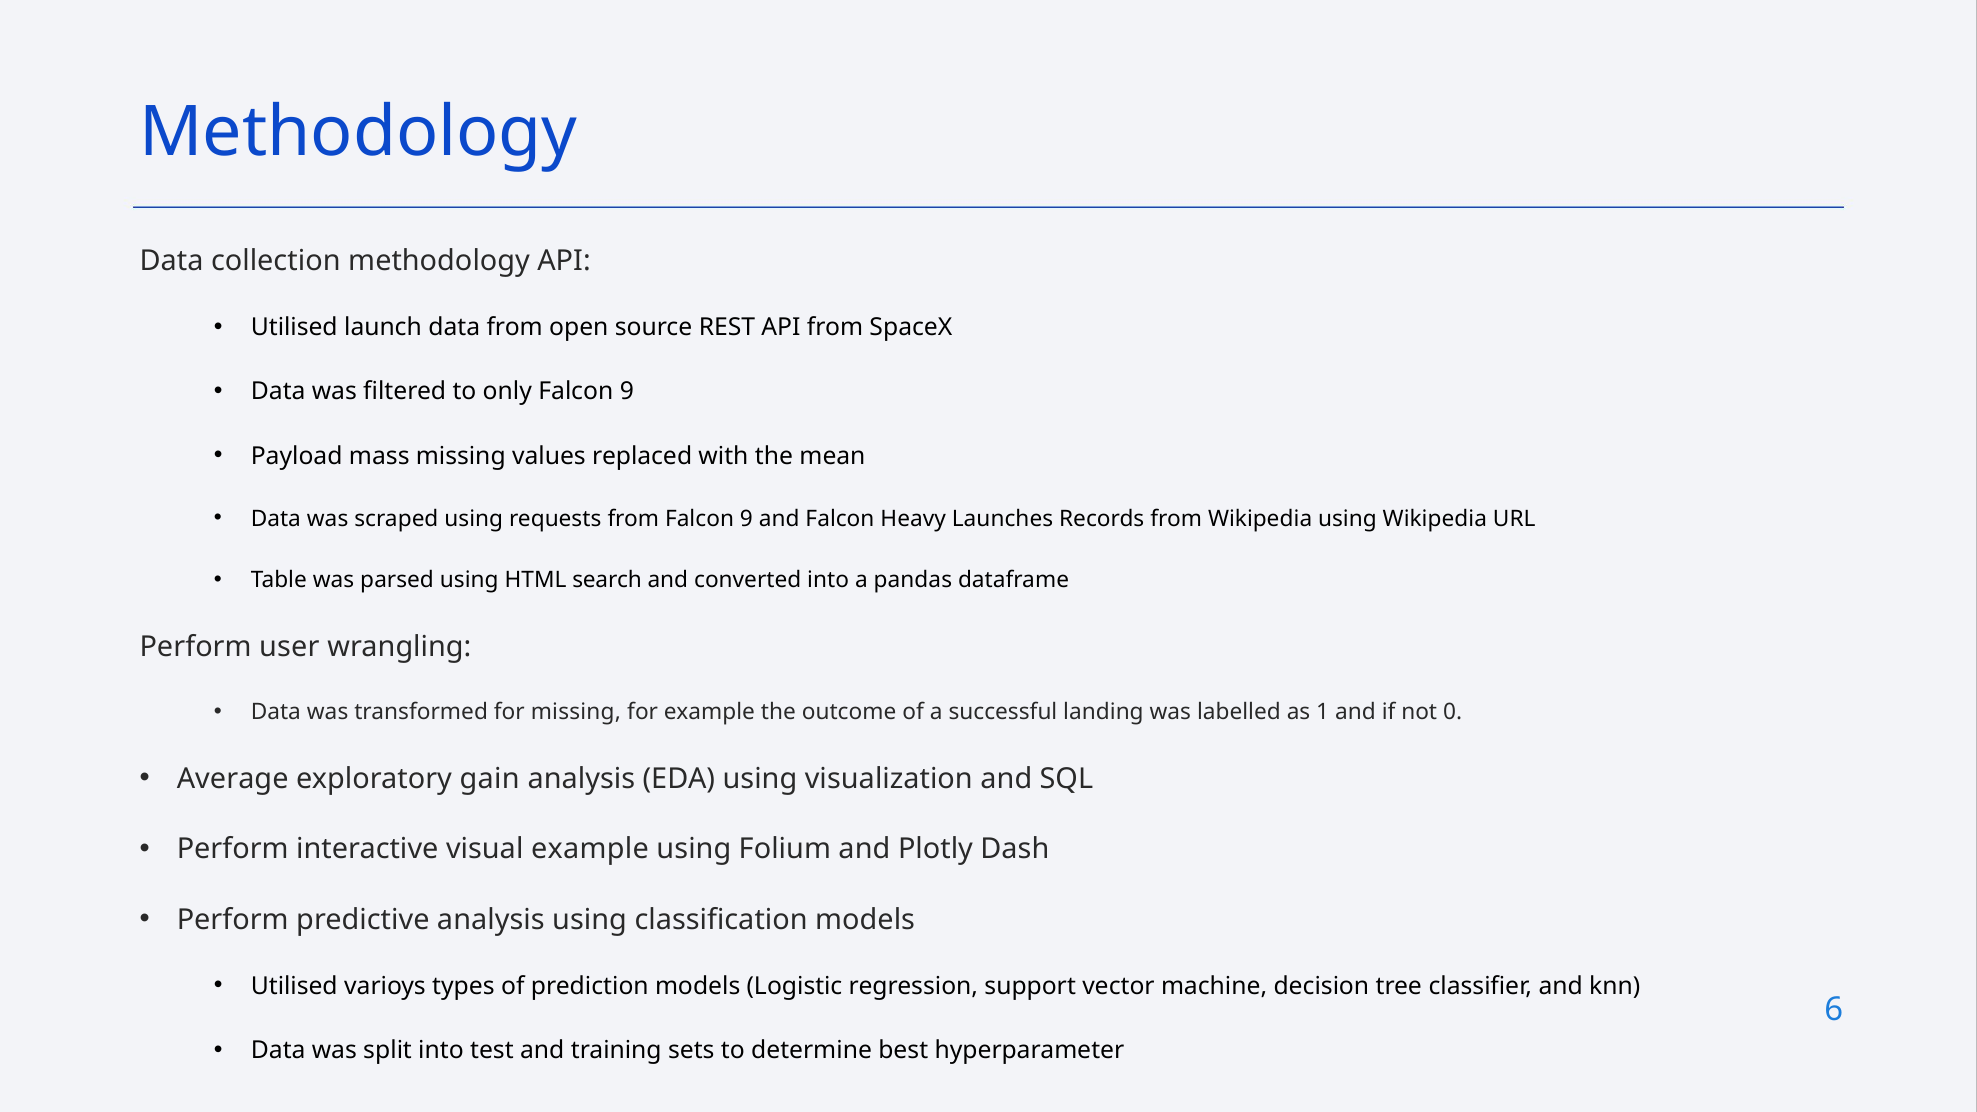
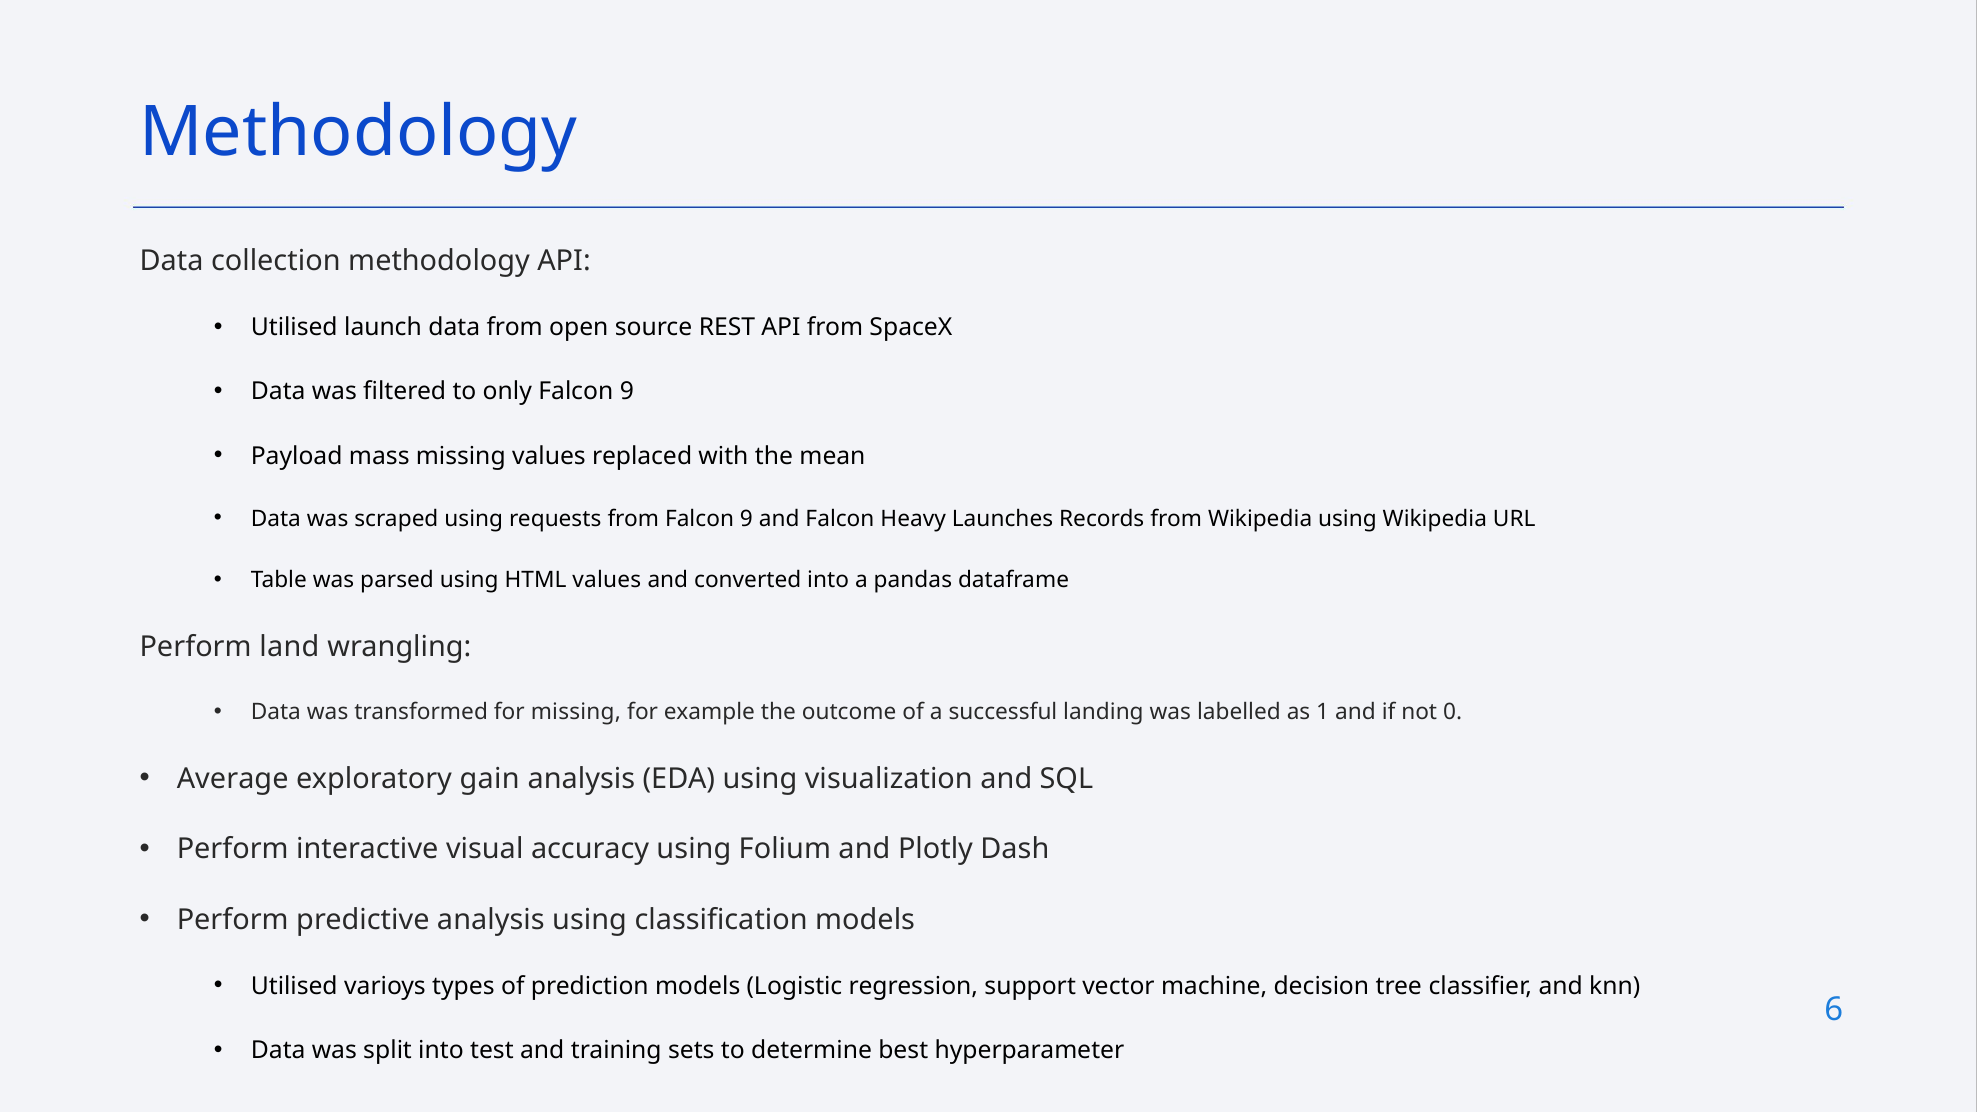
HTML search: search -> values
user: user -> land
visual example: example -> accuracy
